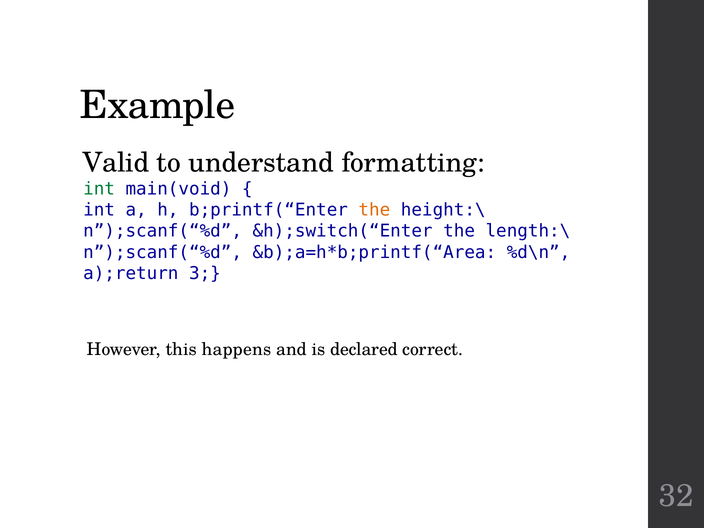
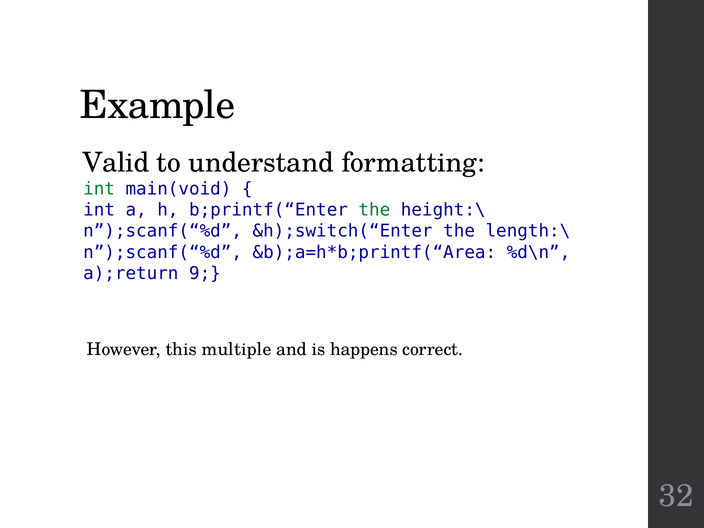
the at (374, 210) colour: orange -> green
3: 3 -> 9
happens: happens -> multiple
declared: declared -> happens
